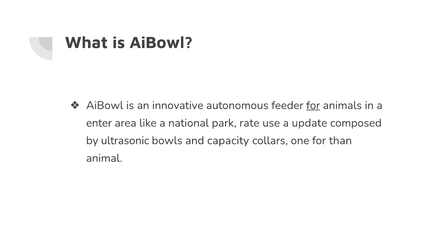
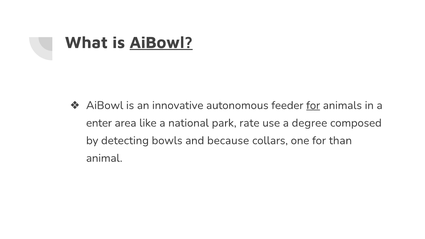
AiBowl at (161, 43) underline: none -> present
update: update -> degree
ultrasonic: ultrasonic -> detecting
capacity: capacity -> because
